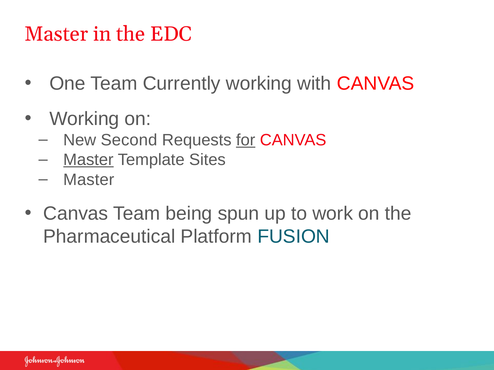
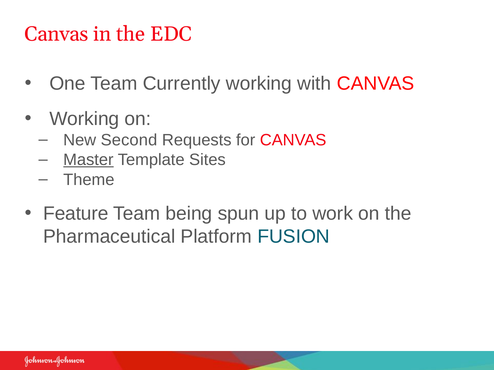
Master at (56, 34): Master -> Canvas
for underline: present -> none
Master at (89, 180): Master -> Theme
Canvas at (76, 214): Canvas -> Feature
